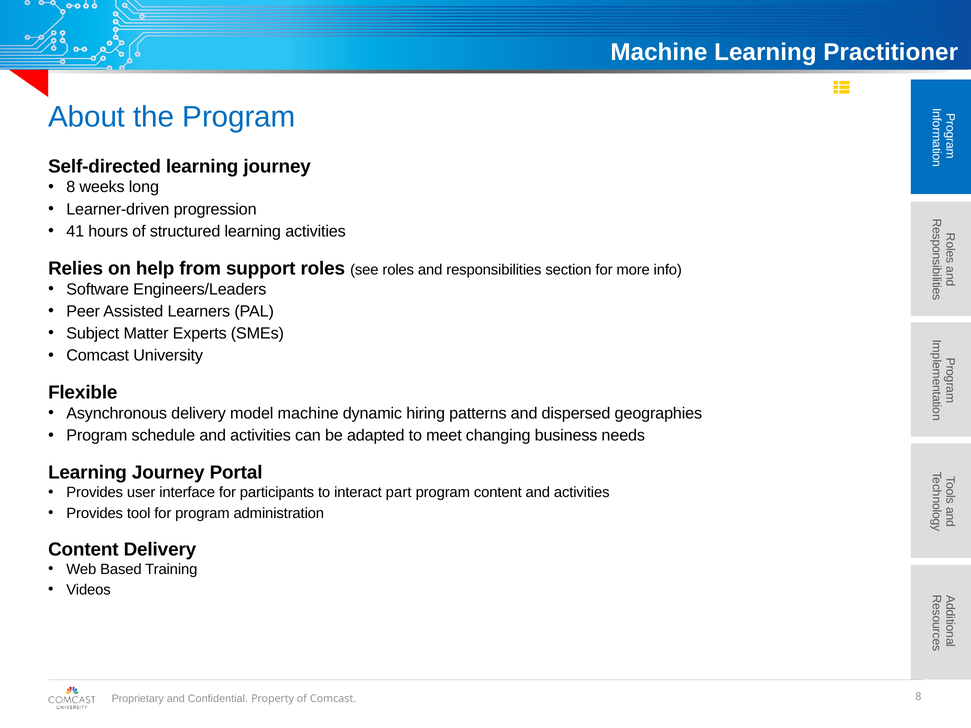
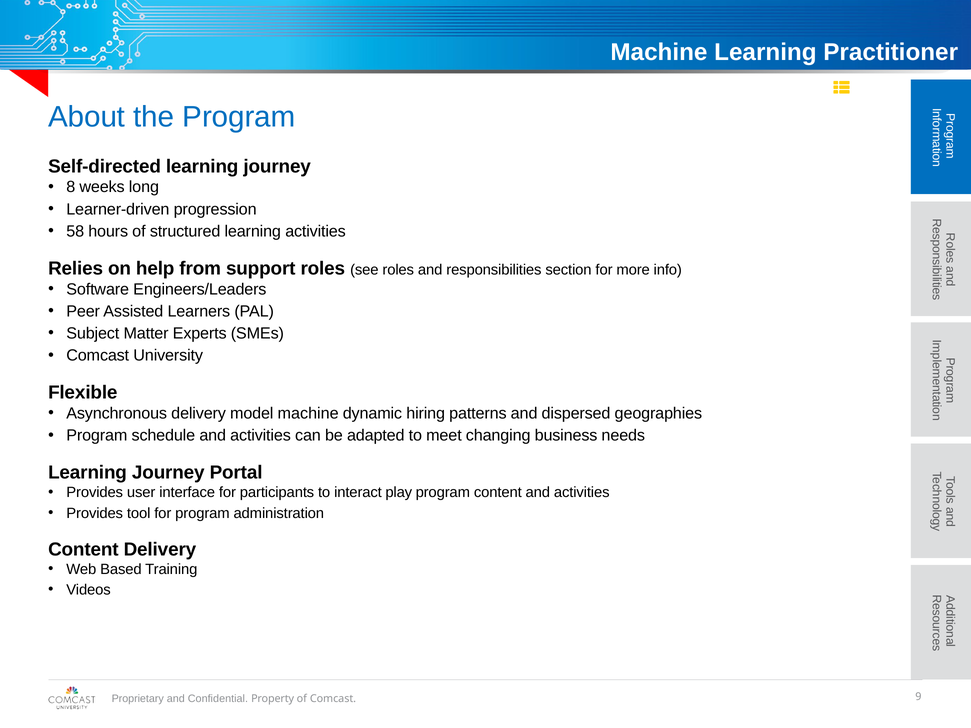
41: 41 -> 58
part: part -> play
Comcast 8: 8 -> 9
